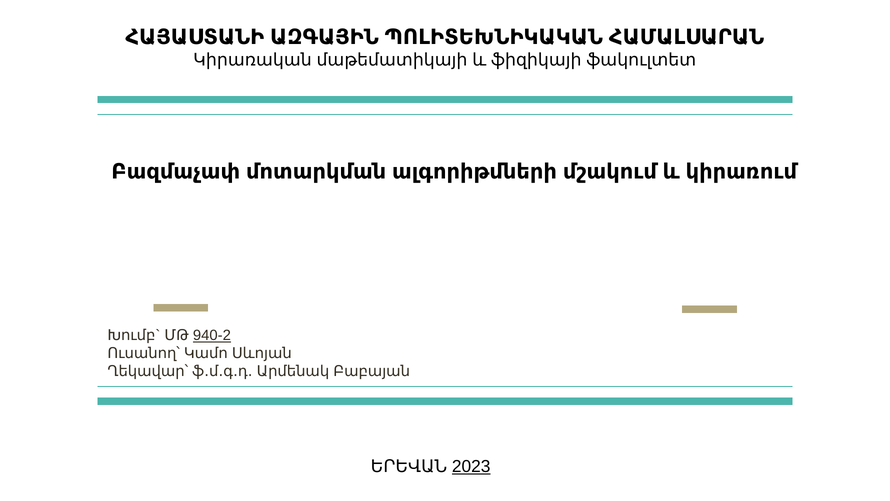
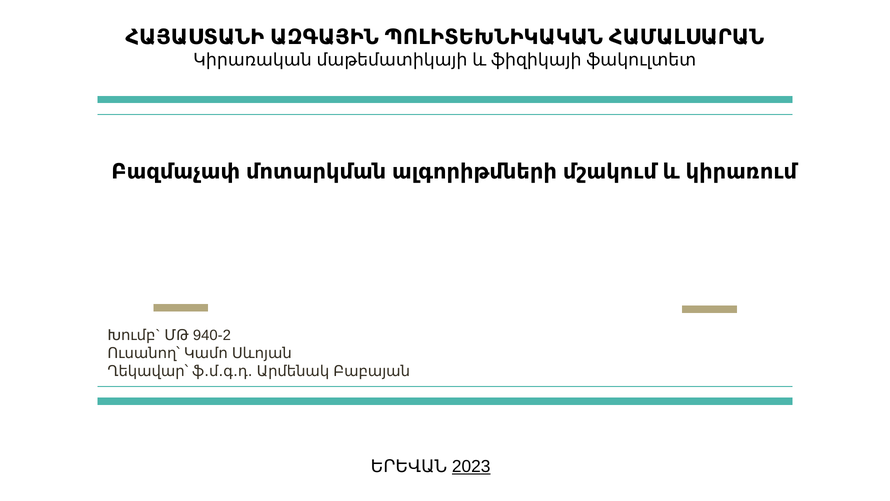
940-2 underline: present -> none
